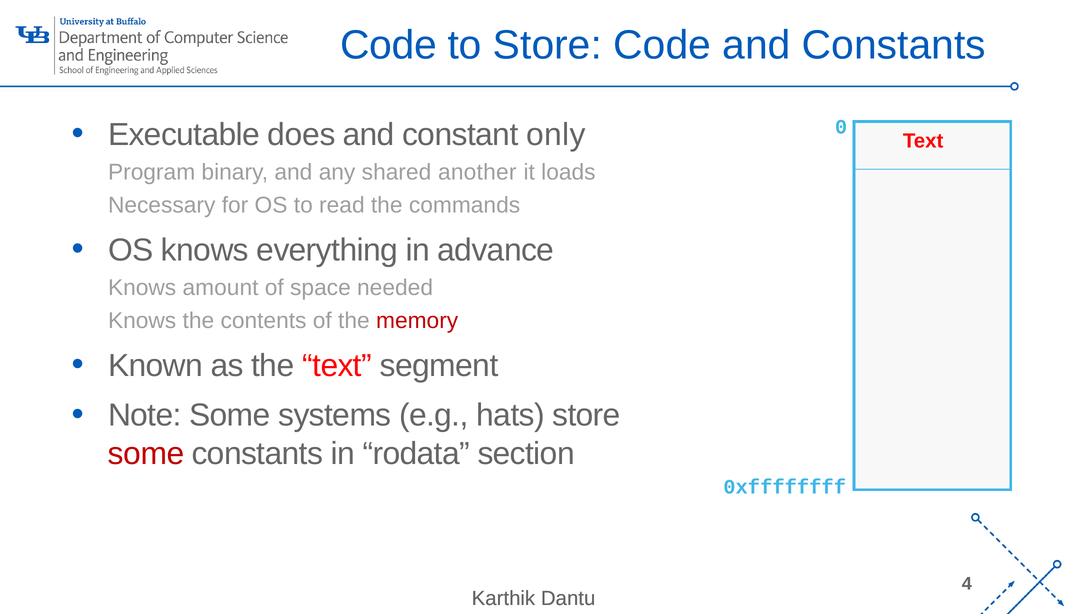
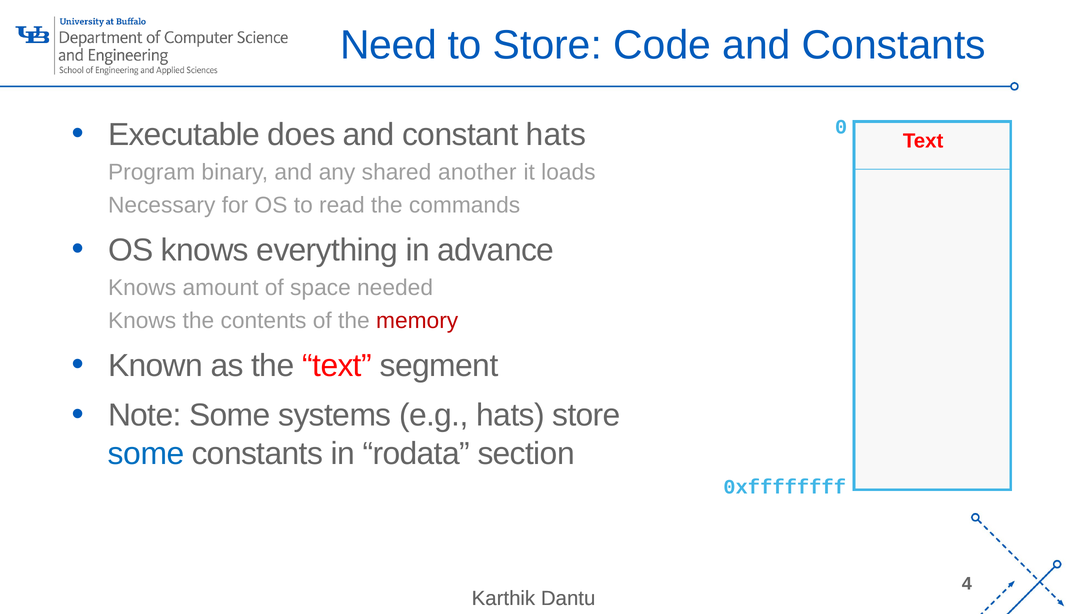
Code at (389, 45): Code -> Need
constant only: only -> hats
some at (146, 453) colour: red -> blue
